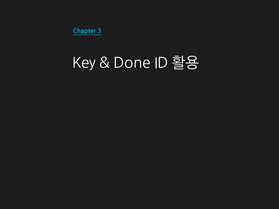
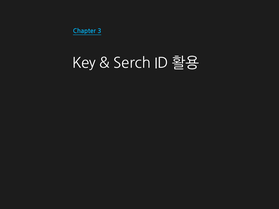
Done: Done -> Serch
